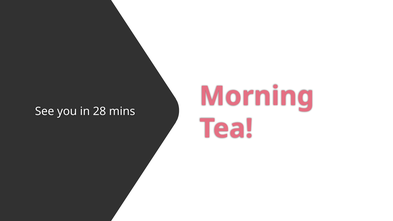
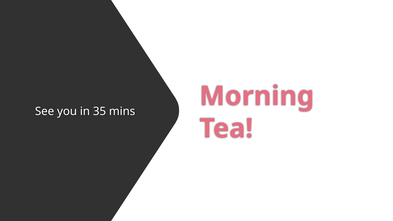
28: 28 -> 35
